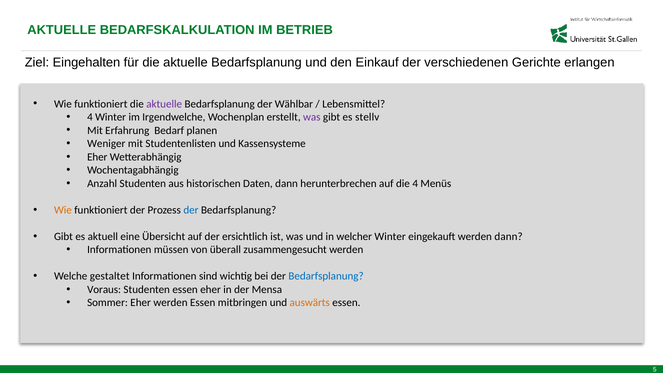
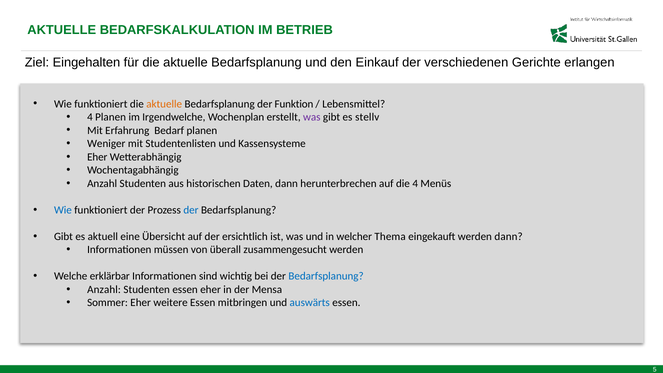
aktuelle at (164, 104) colour: purple -> orange
Wählbar: Wählbar -> Funktion
4 Winter: Winter -> Planen
Wie at (63, 210) colour: orange -> blue
welcher Winter: Winter -> Thema
gestaltet: gestaltet -> erklärbar
Voraus at (104, 290): Voraus -> Anzahl
Eher werden: werden -> weitere
auswärts colour: orange -> blue
